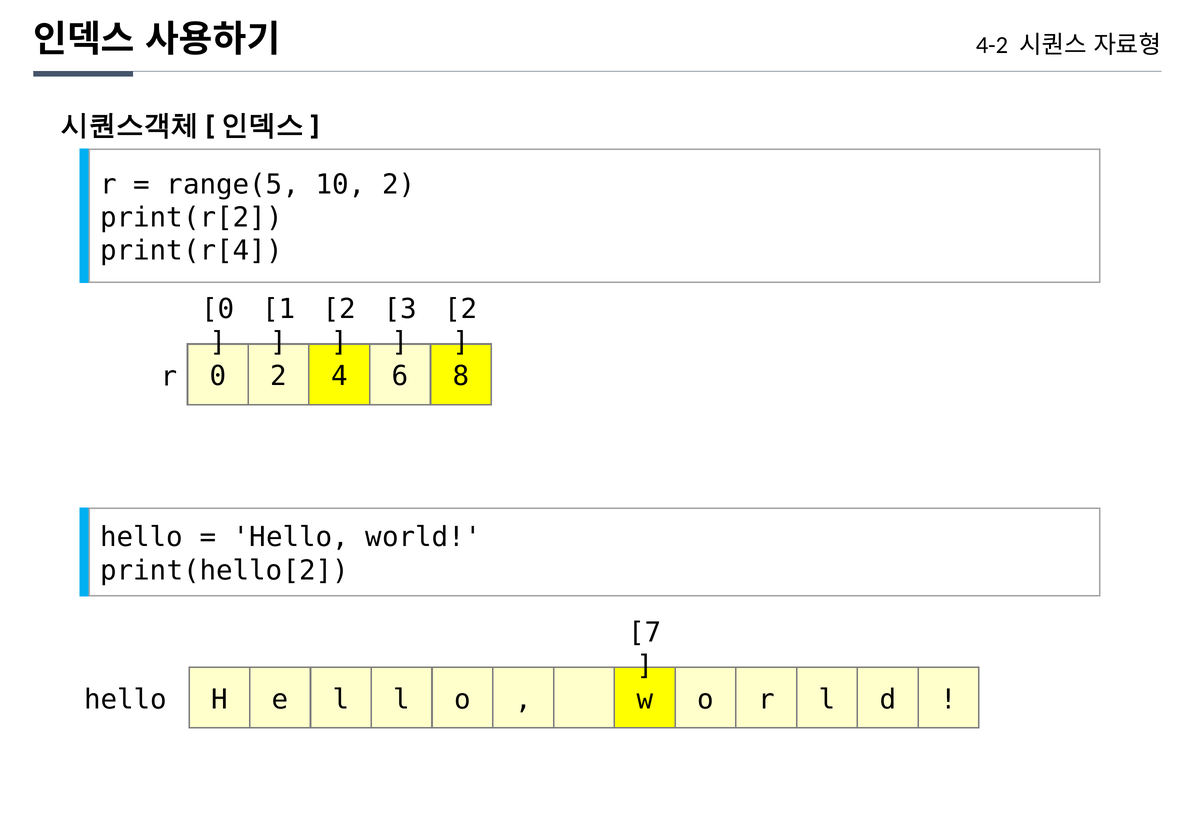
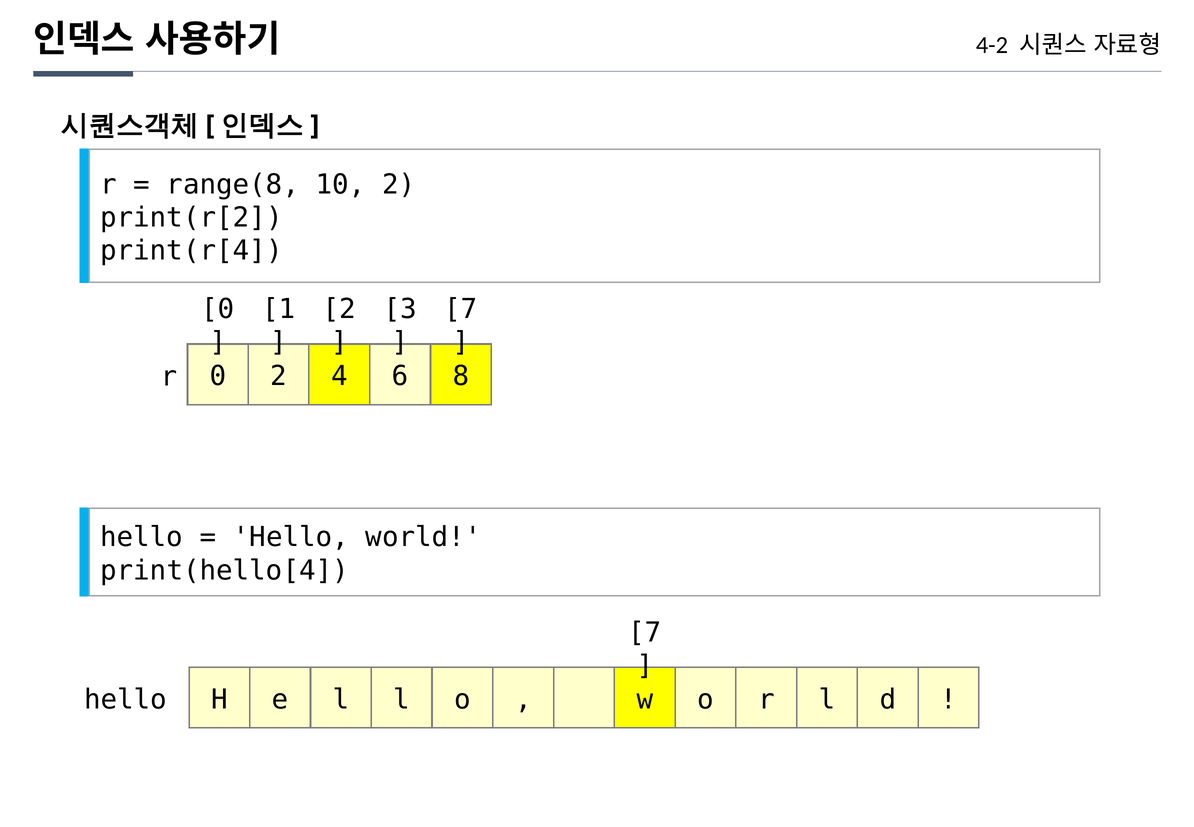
range(5: range(5 -> range(8
2 at (461, 309): 2 -> 7
print(hello[2: print(hello[2 -> print(hello[4
